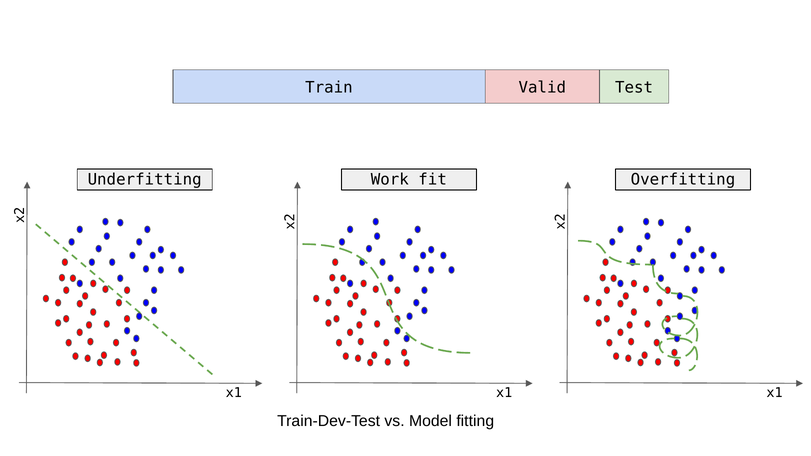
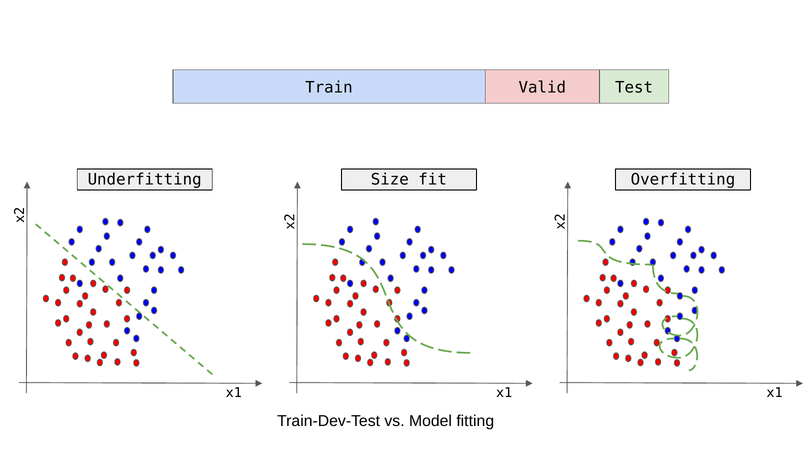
Work: Work -> Size
